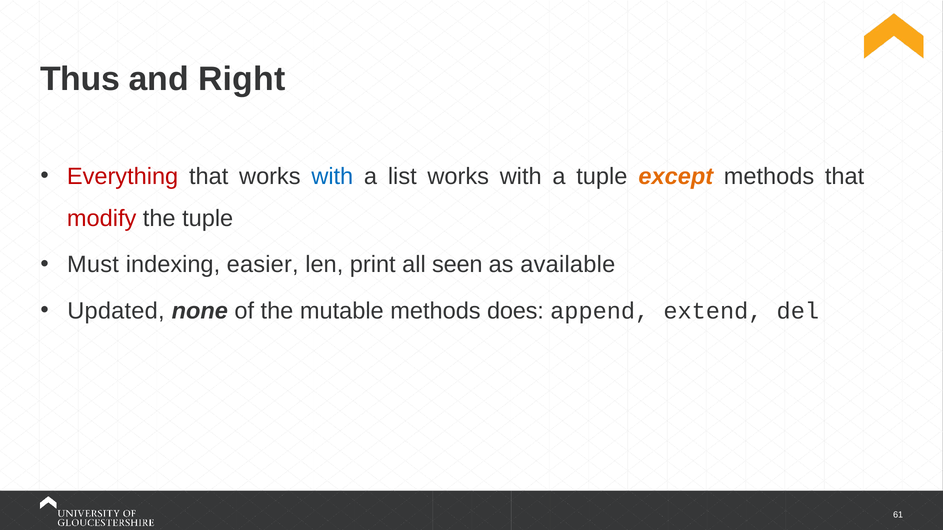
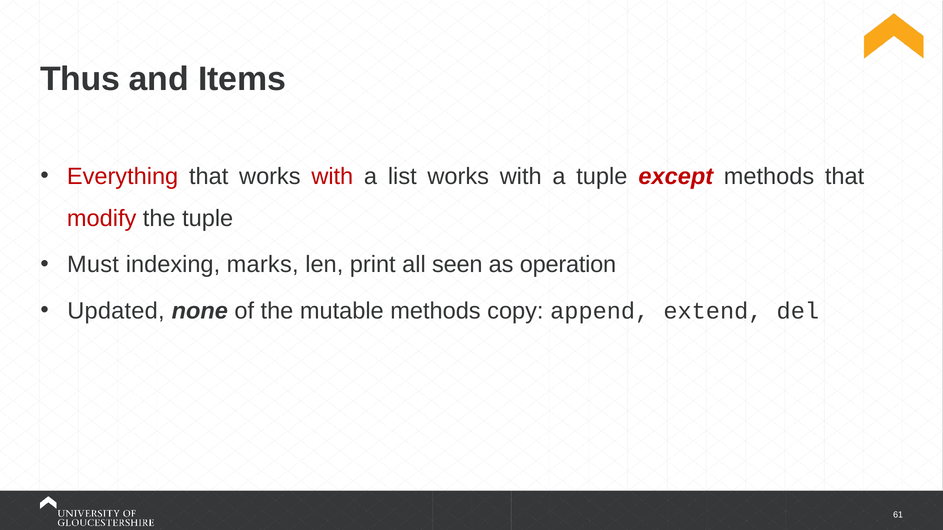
Right: Right -> Items
with at (332, 176) colour: blue -> red
except colour: orange -> red
easier: easier -> marks
available: available -> operation
does: does -> copy
